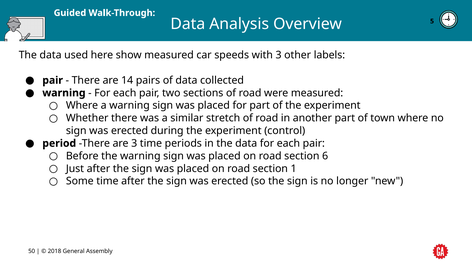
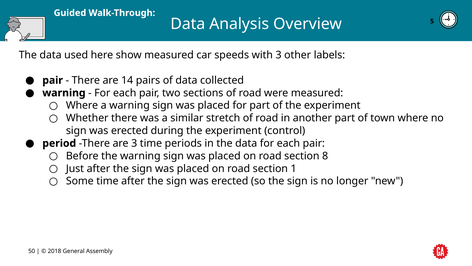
6: 6 -> 8
